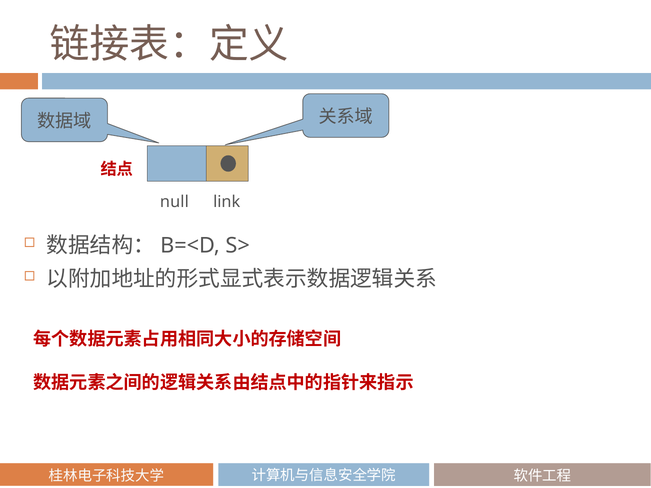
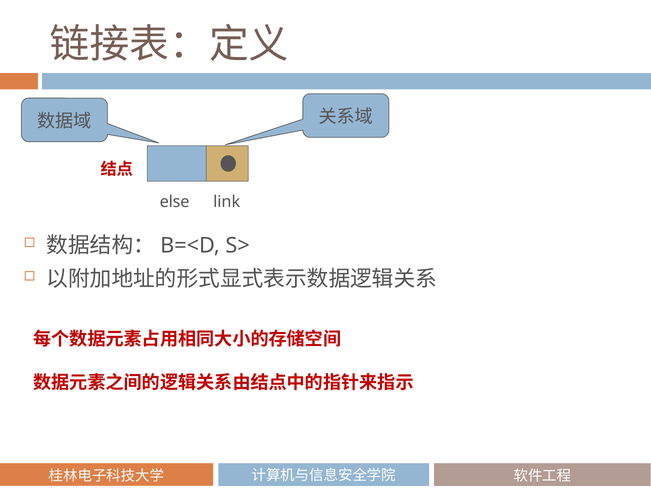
null: null -> else
